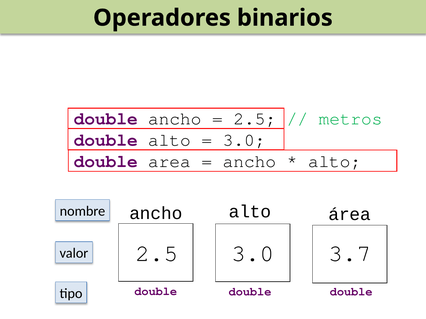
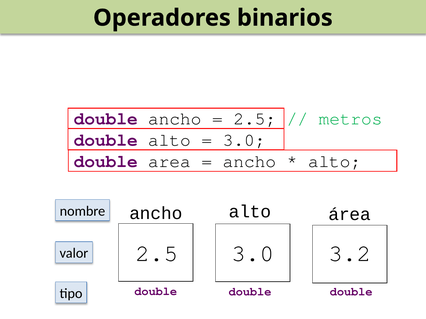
3.7: 3.7 -> 3.2
